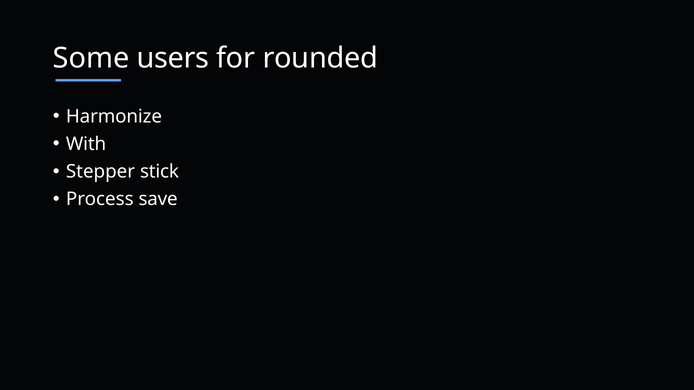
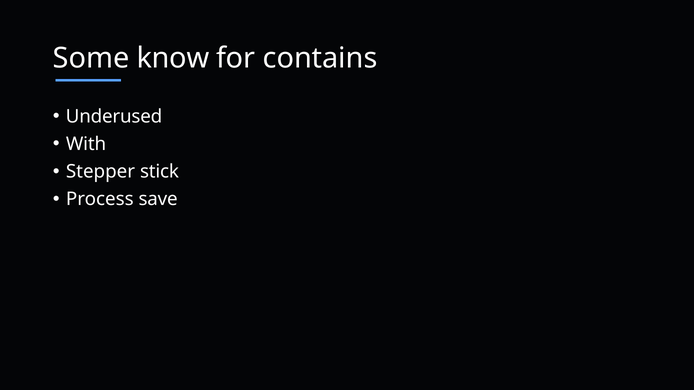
users: users -> know
rounded: rounded -> contains
Harmonize: Harmonize -> Underused
